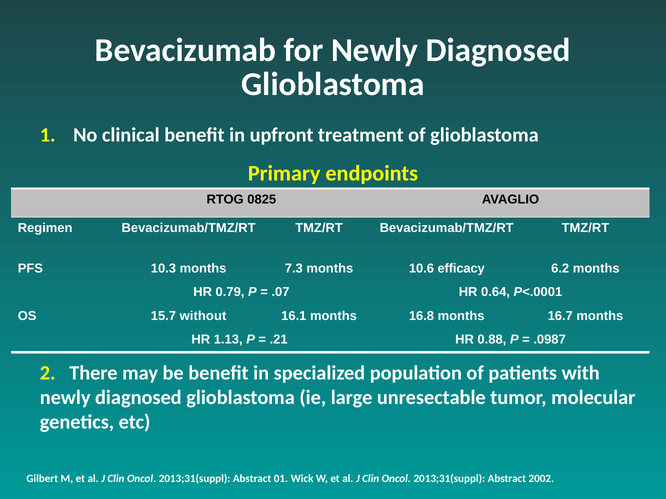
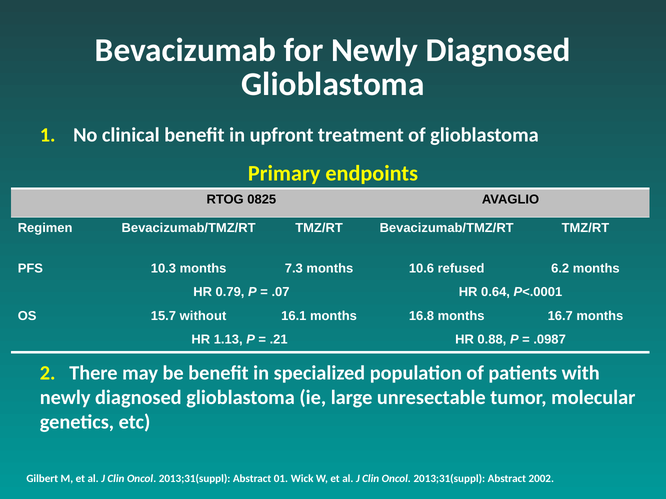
efficacy: efficacy -> refused
